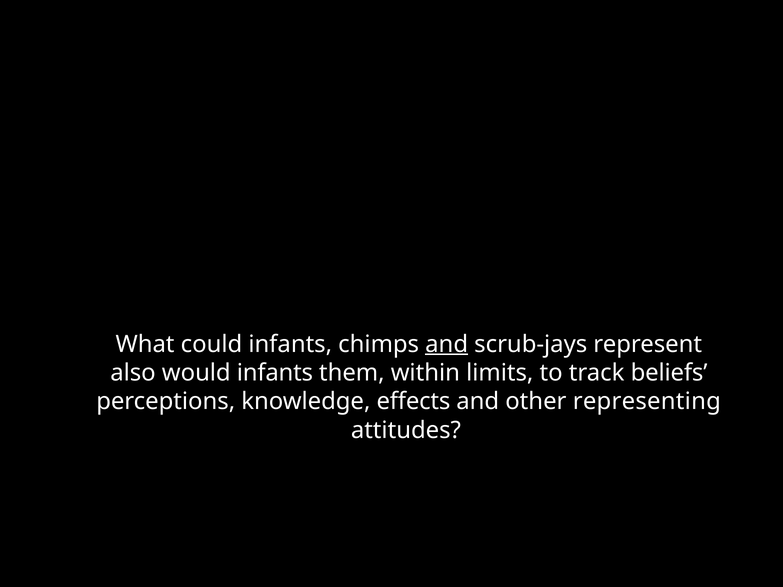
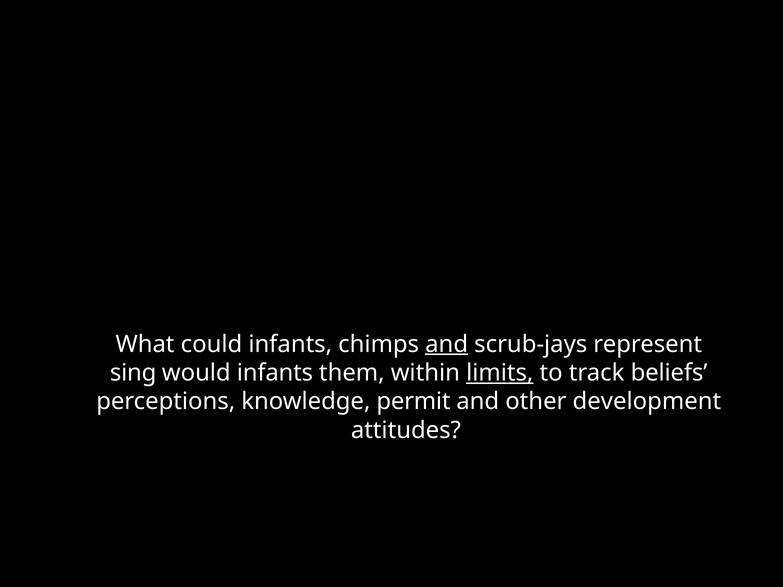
also: also -> sing
limits underline: none -> present
effects: effects -> permit
representing: representing -> development
